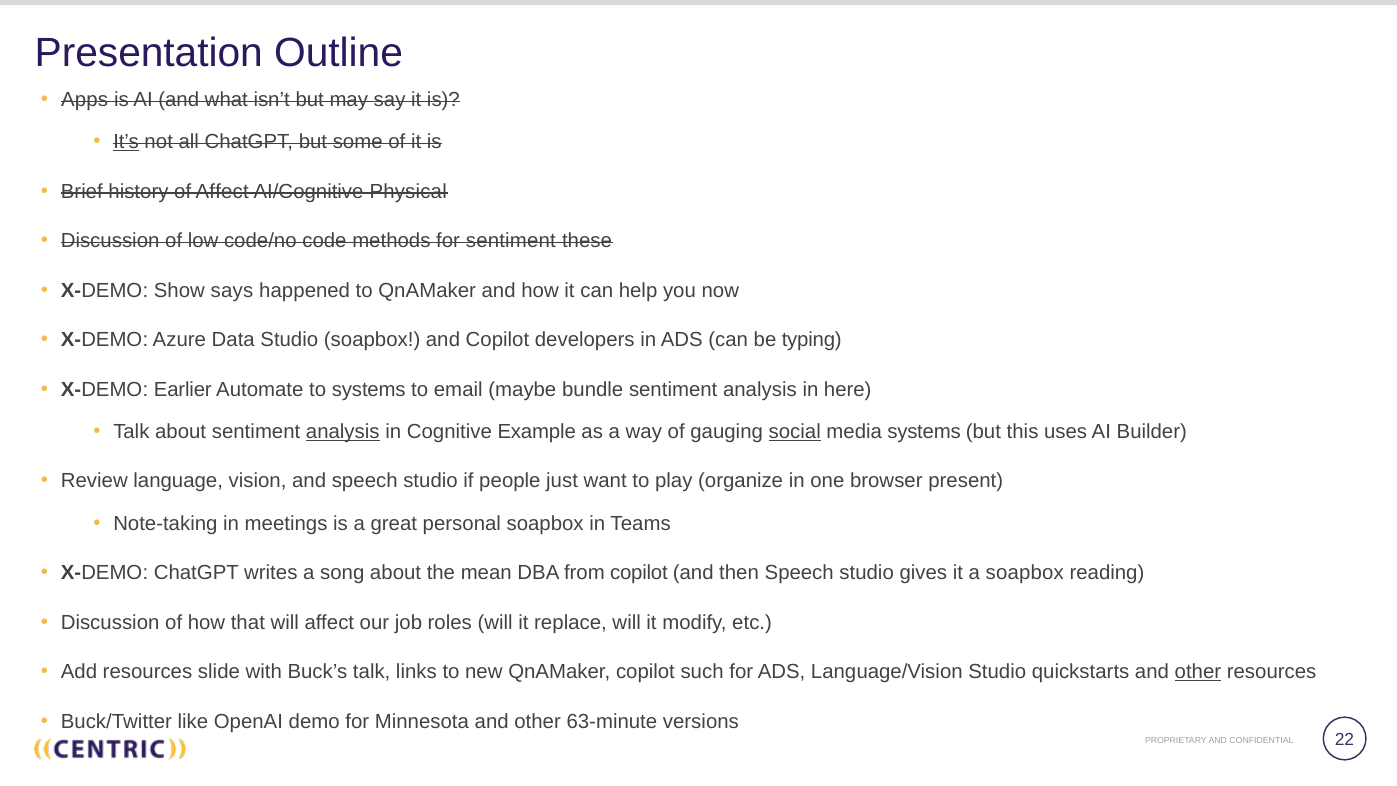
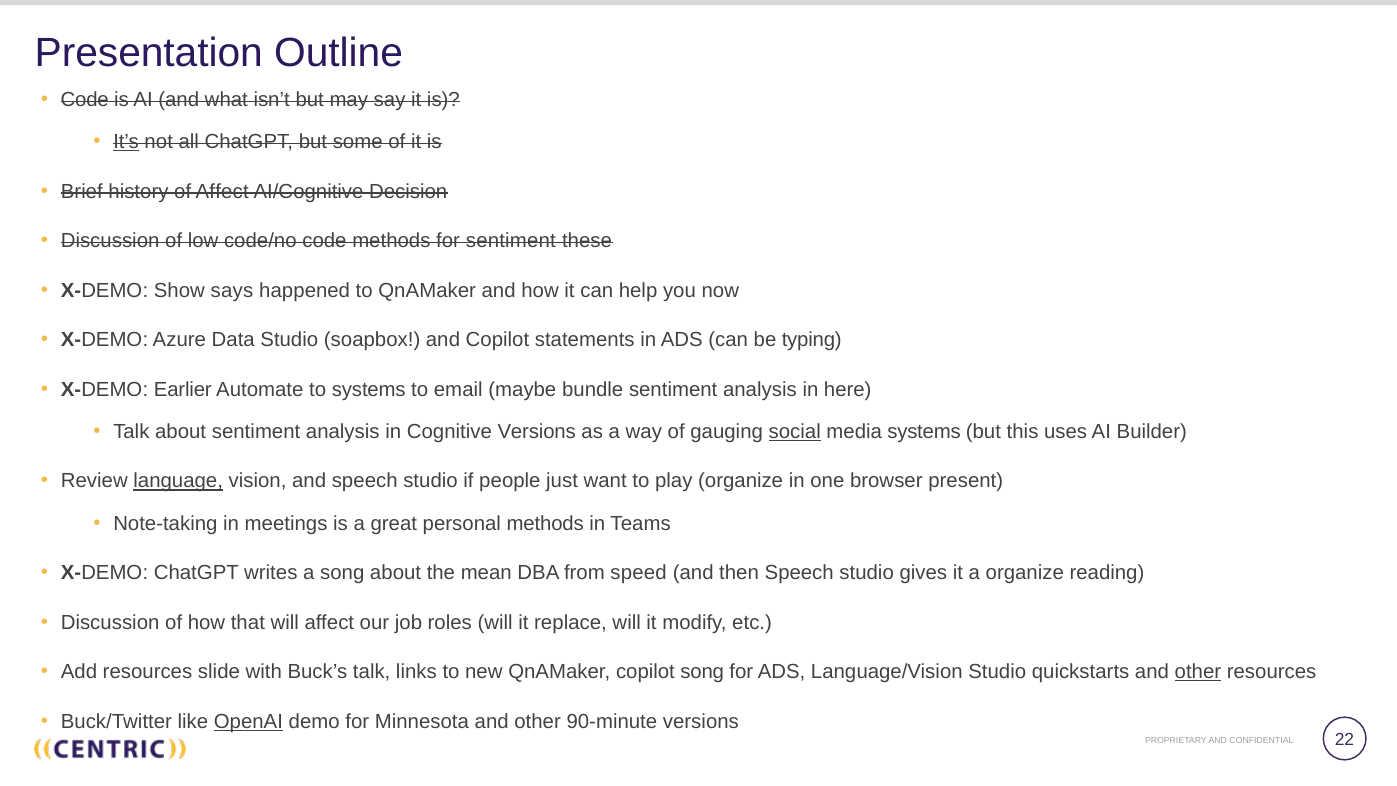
Apps at (85, 100): Apps -> Code
Physical: Physical -> Decision
developers: developers -> statements
analysis at (343, 432) underline: present -> none
Cognitive Example: Example -> Versions
language underline: none -> present
personal soapbox: soapbox -> methods
from copilot: copilot -> speed
a soapbox: soapbox -> organize
copilot such: such -> song
OpenAI underline: none -> present
63-minute: 63-minute -> 90-minute
